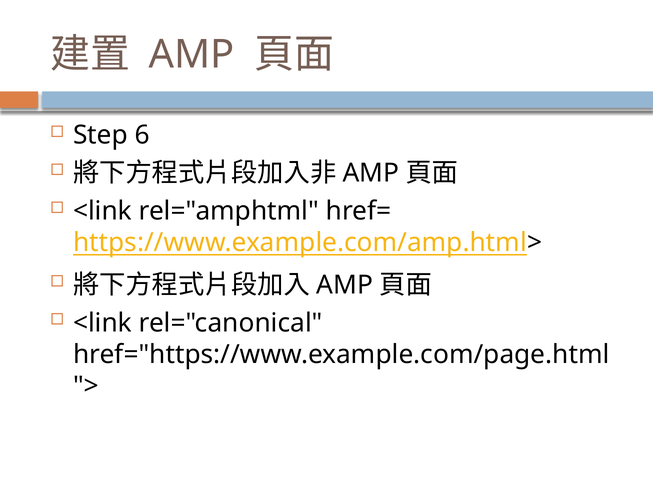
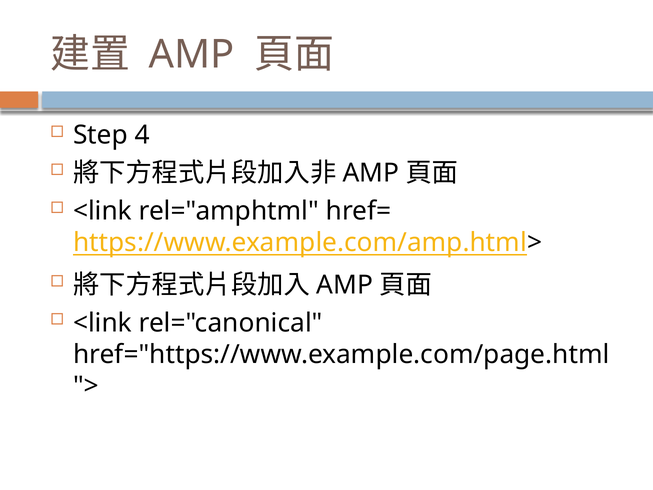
6: 6 -> 4
